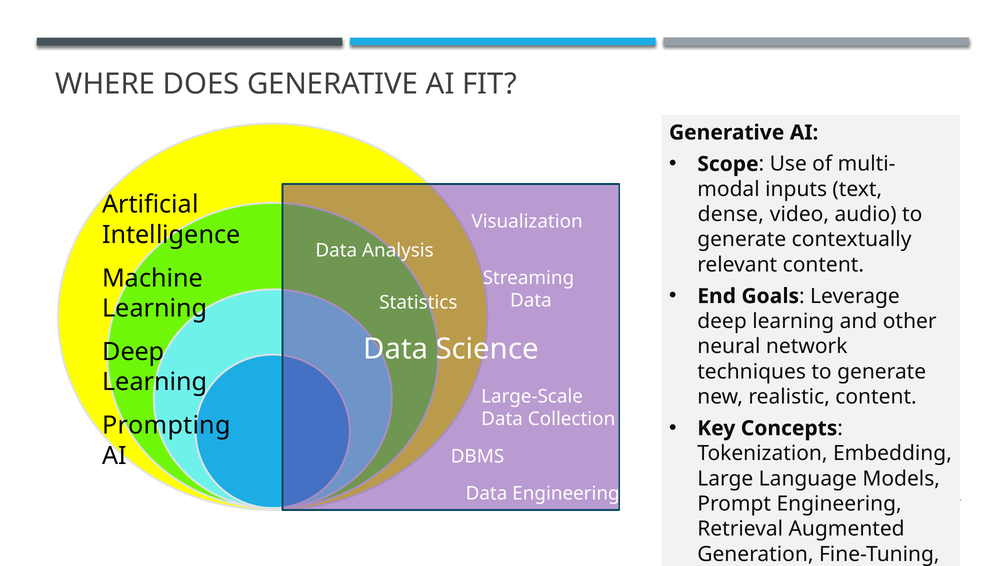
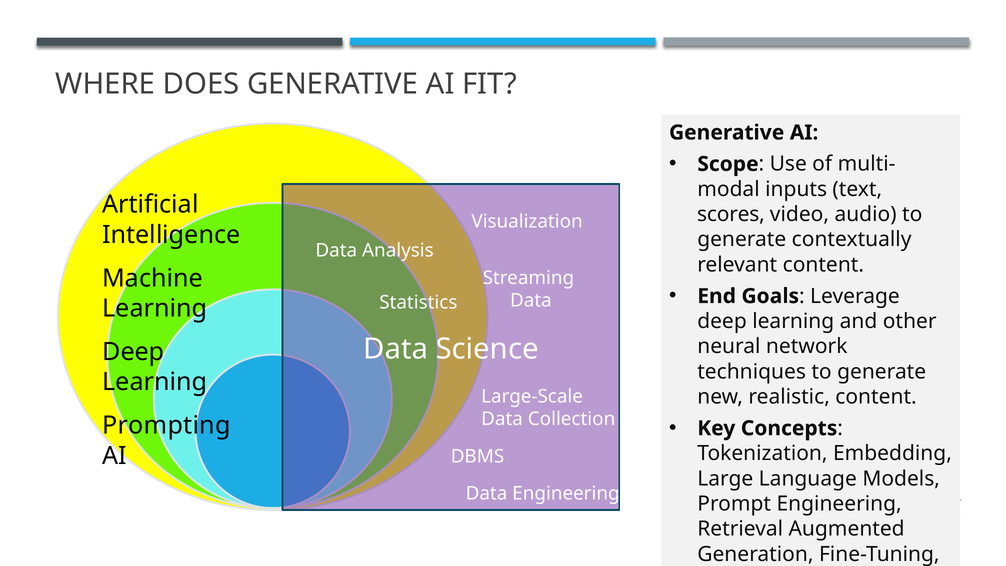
dense: dense -> scores
